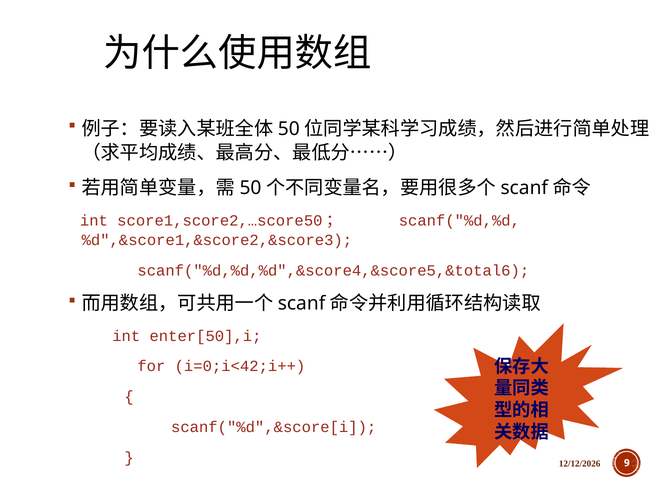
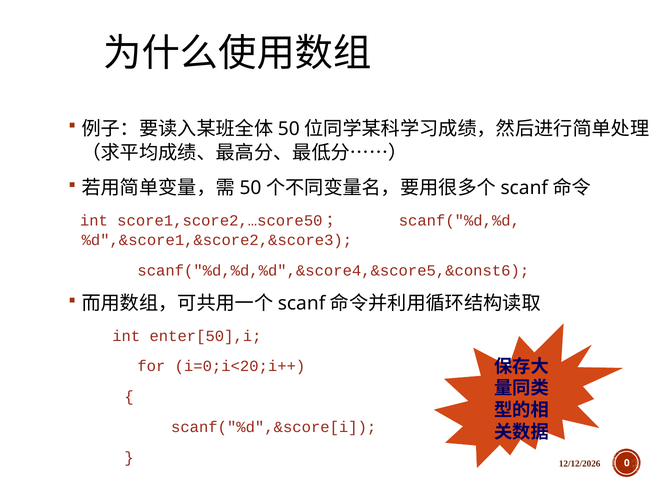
scanf("%d,%d,%d",&score4,&score5,&total6: scanf("%d,%d,%d",&score4,&score5,&total6 -> scanf("%d,%d,%d",&score4,&score5,&const6
i=0;i<42;i++: i=0;i<42;i++ -> i=0;i<20;i++
9: 9 -> 0
